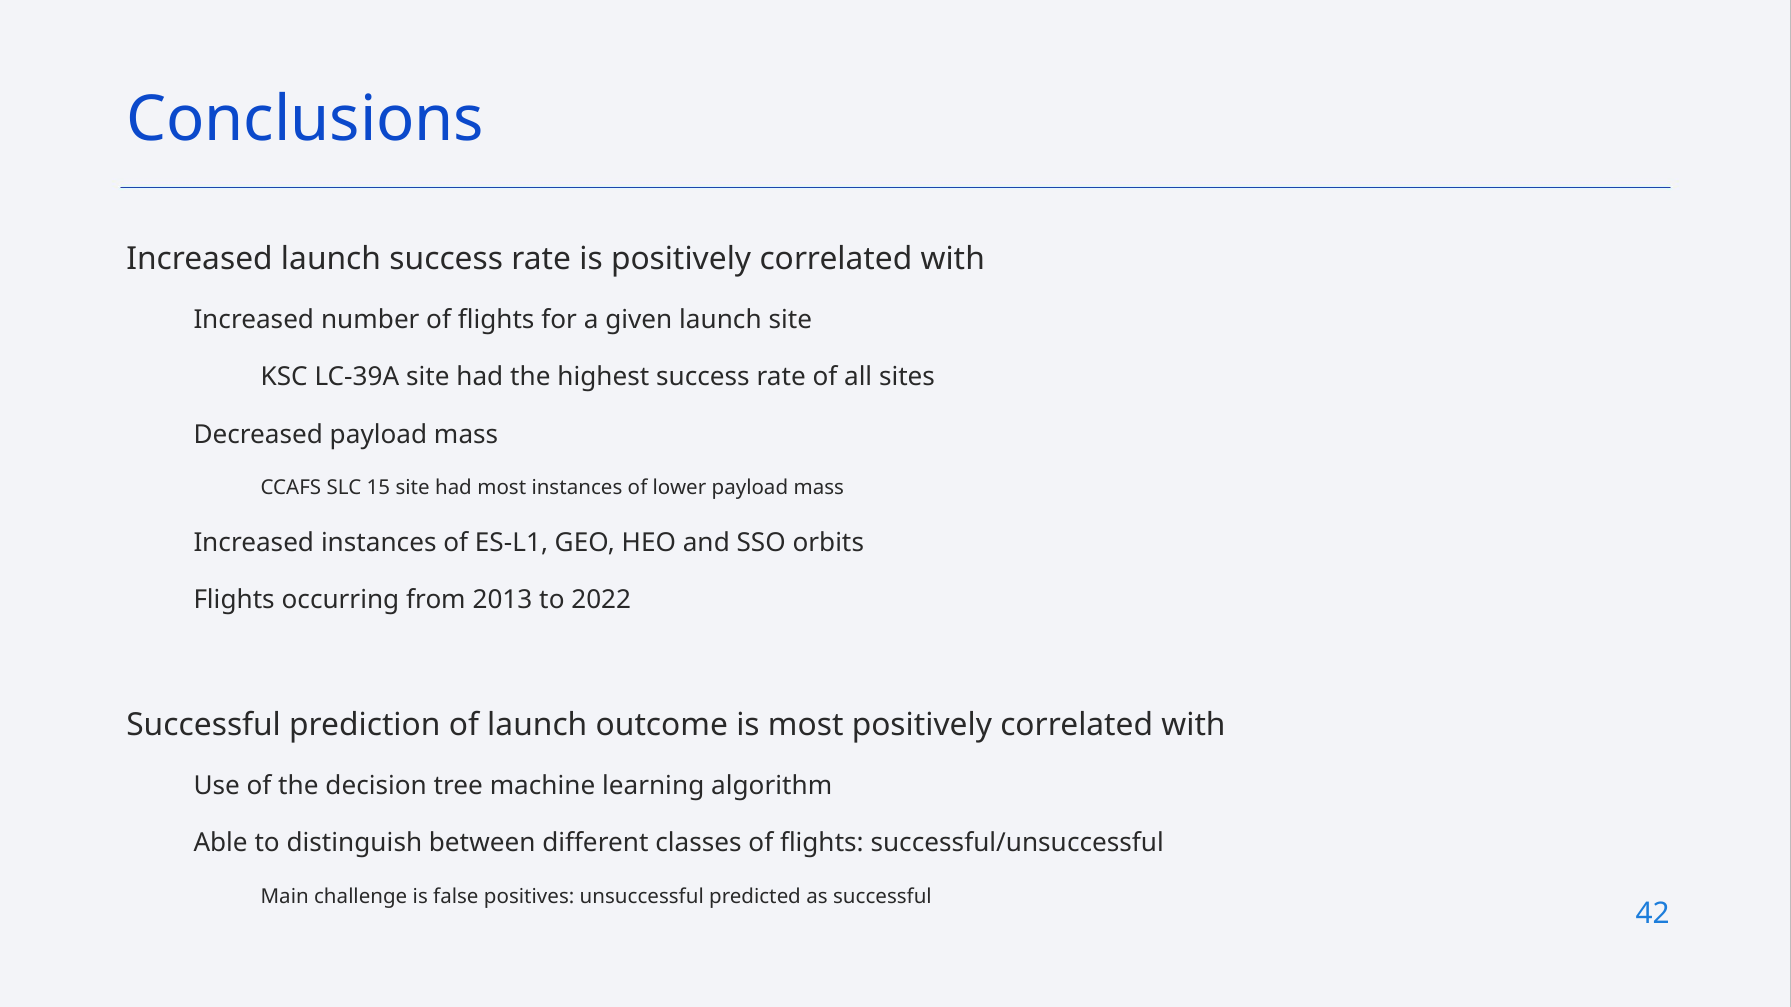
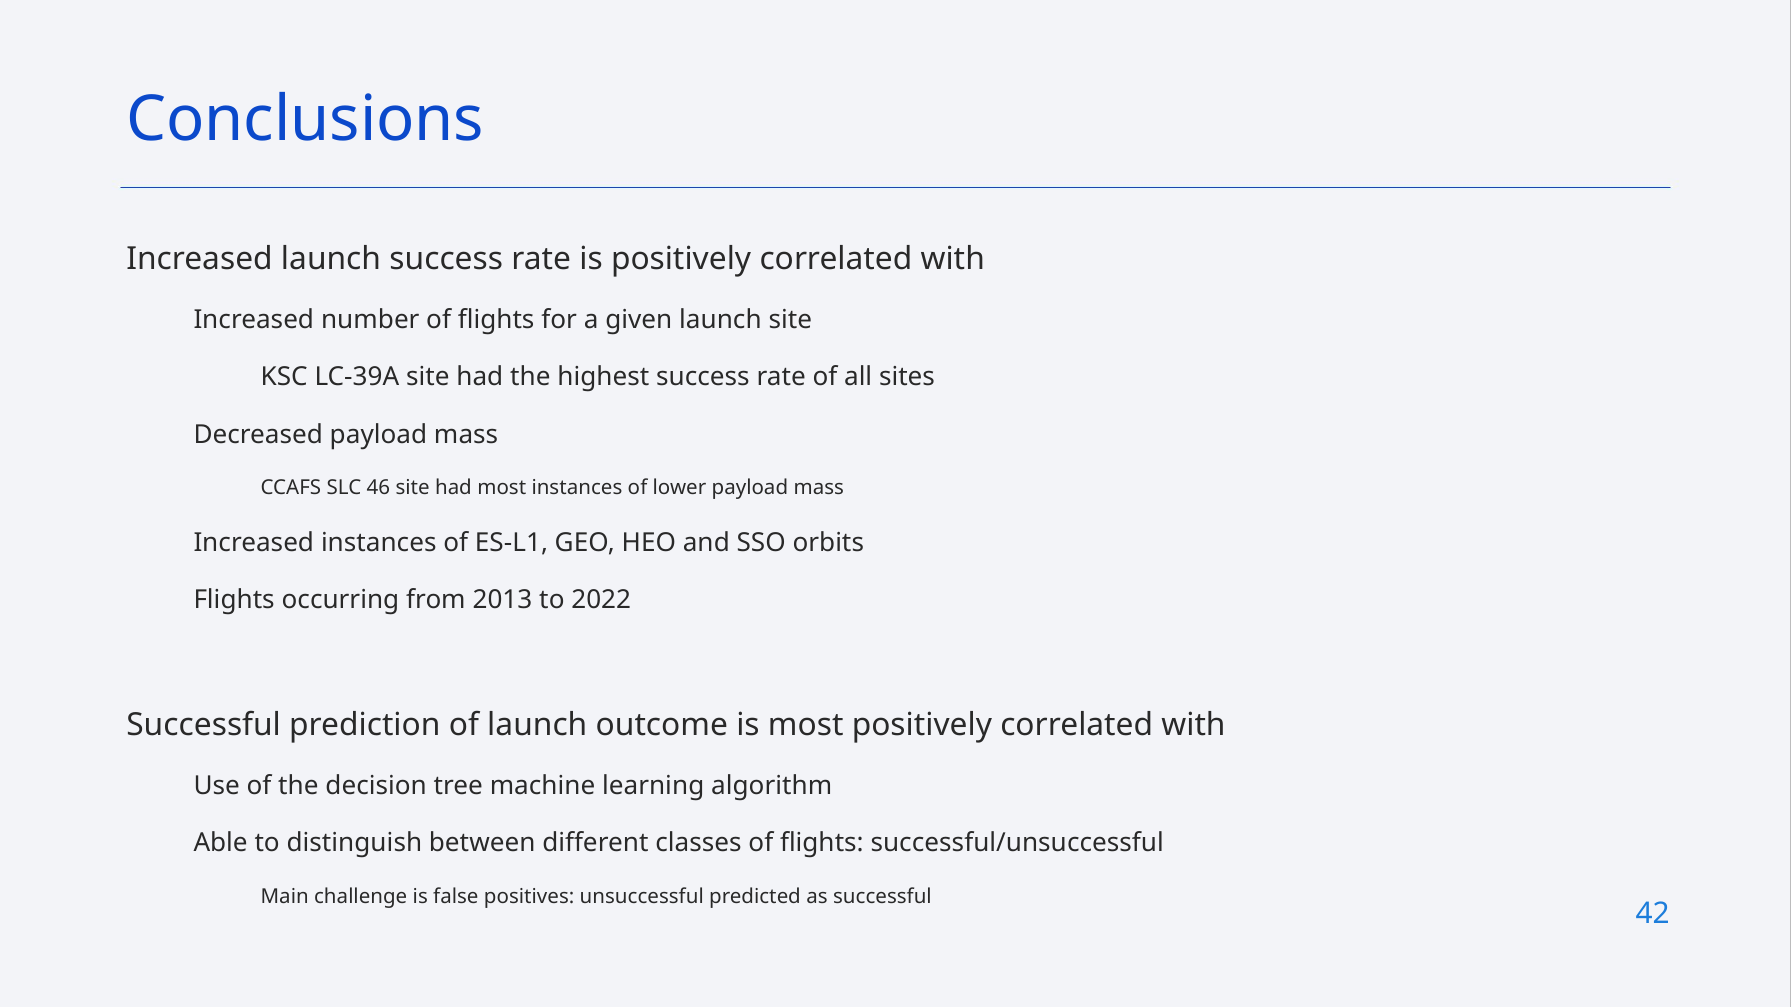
15: 15 -> 46
